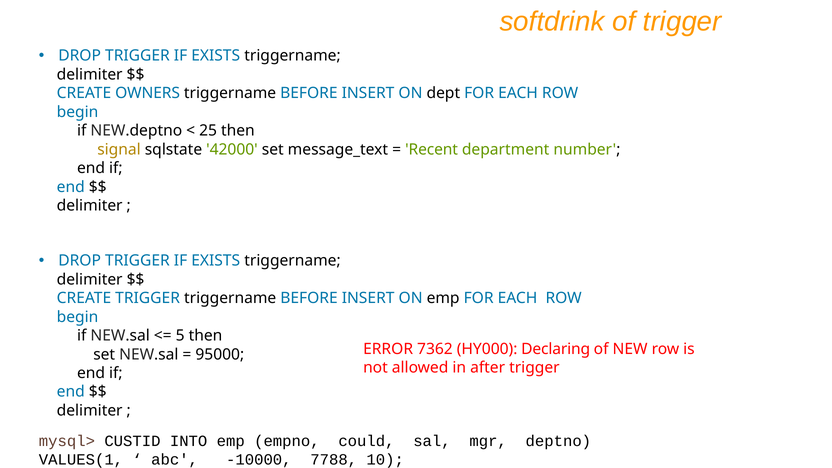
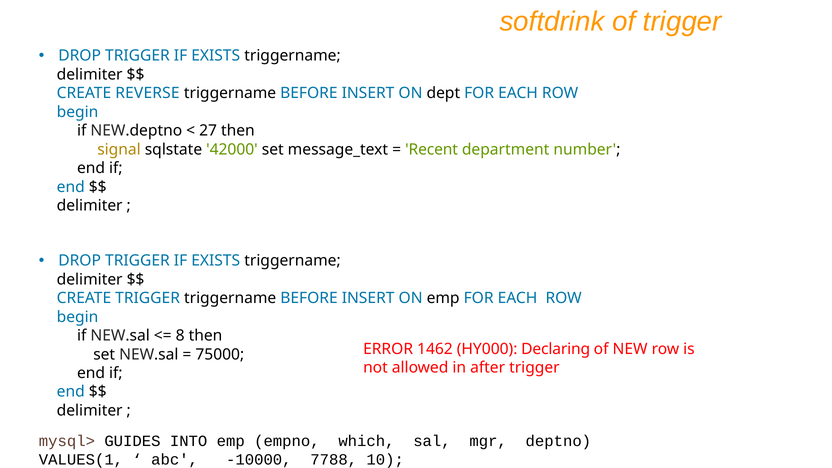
OWNERS: OWNERS -> REVERSE
25: 25 -> 27
5: 5 -> 8
7362: 7362 -> 1462
95000: 95000 -> 75000
CUSTID: CUSTID -> GUIDES
could: could -> which
